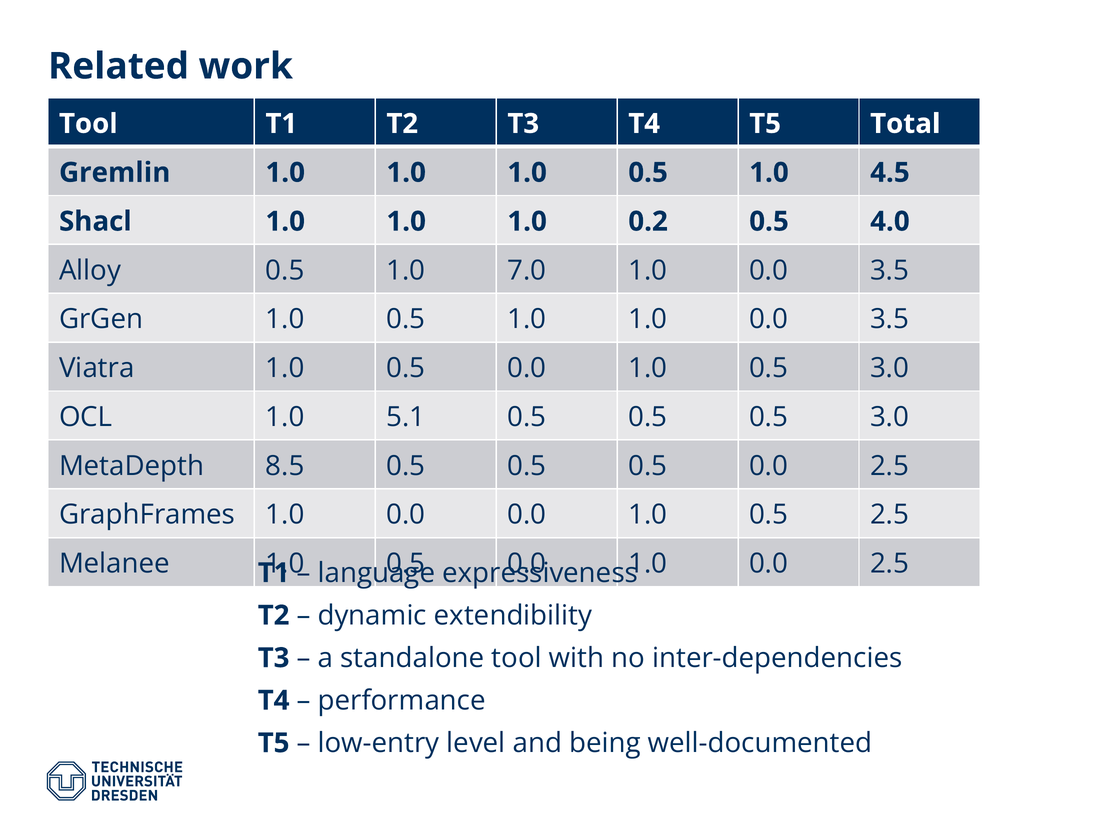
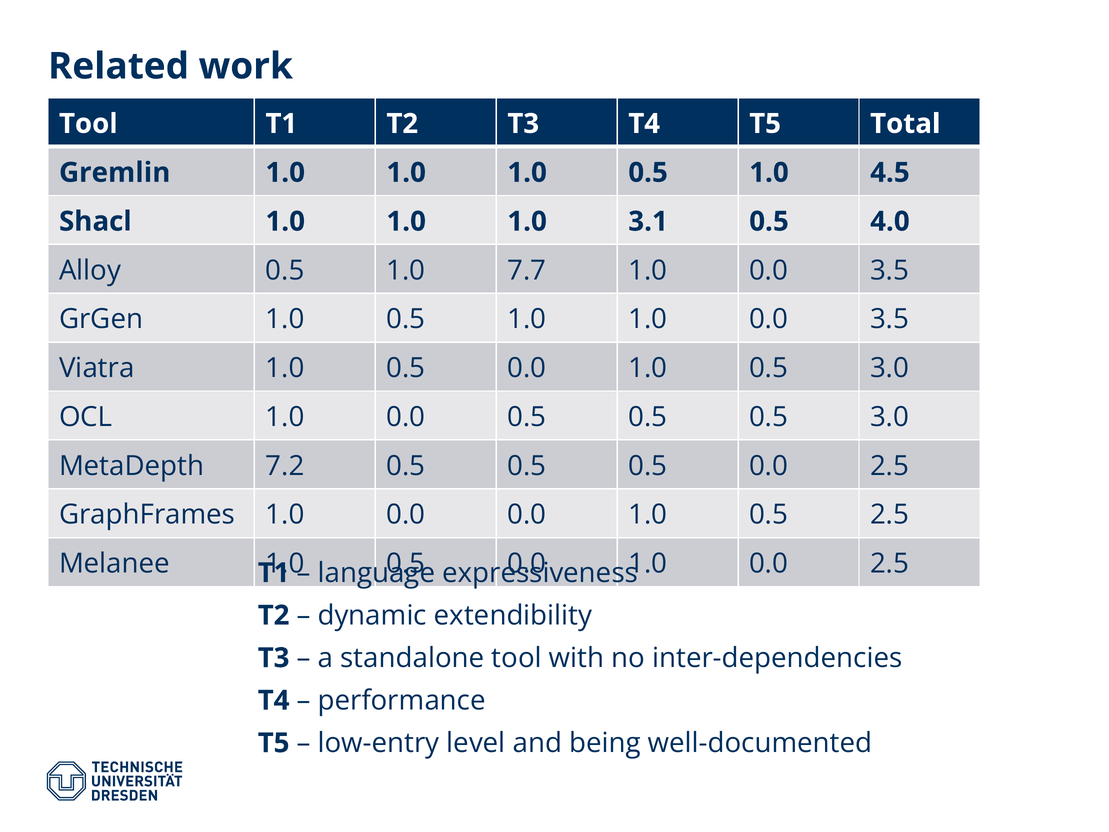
0.2: 0.2 -> 3.1
7.0: 7.0 -> 7.7
OCL 1.0 5.1: 5.1 -> 0.0
8.5: 8.5 -> 7.2
